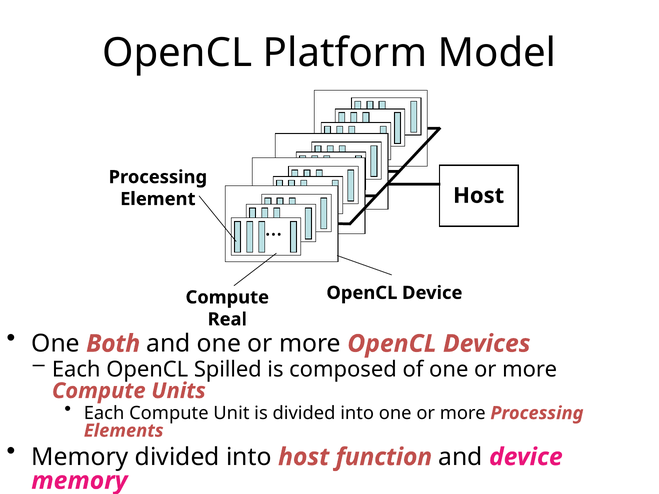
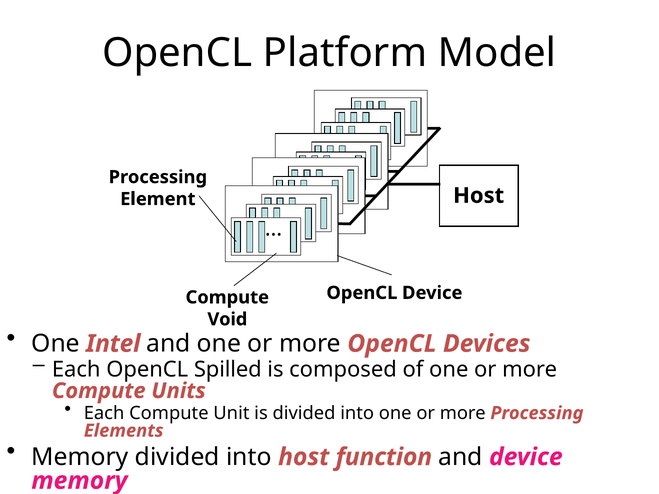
Real: Real -> Void
Both: Both -> Intel
